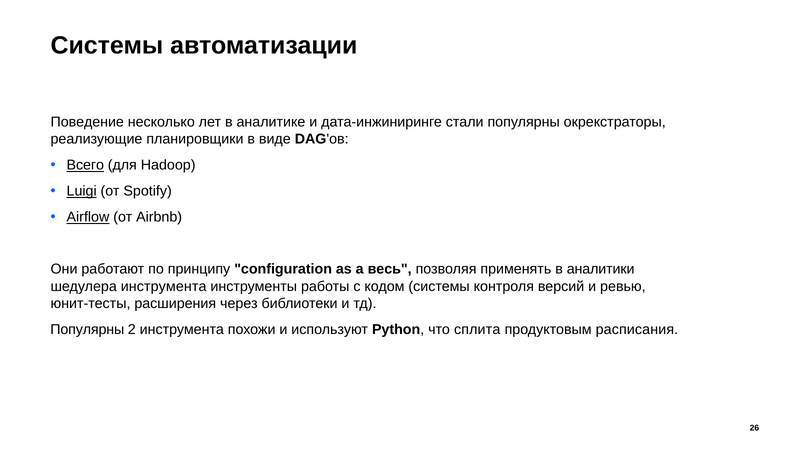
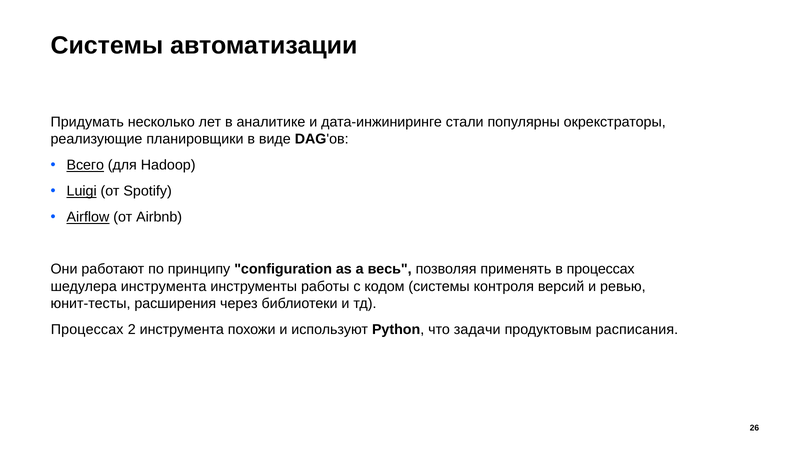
Поведение: Поведение -> Придумать
в аналитики: аналитики -> процессах
Популярны at (87, 330): Популярны -> Процессах
сплита: сплита -> задачи
